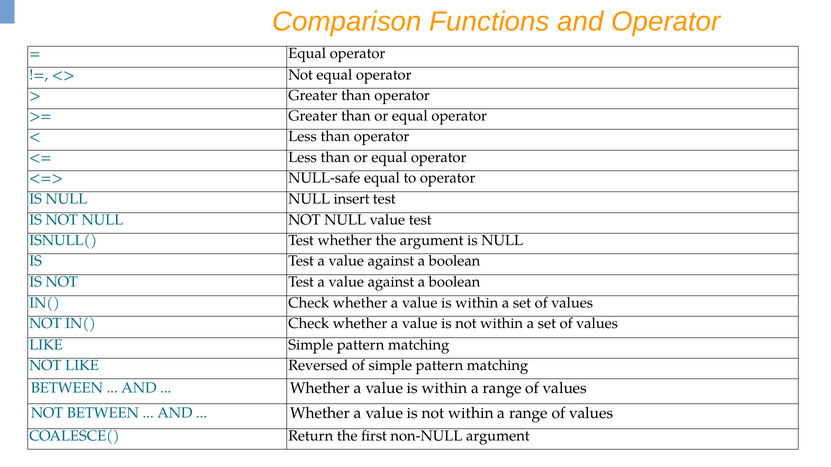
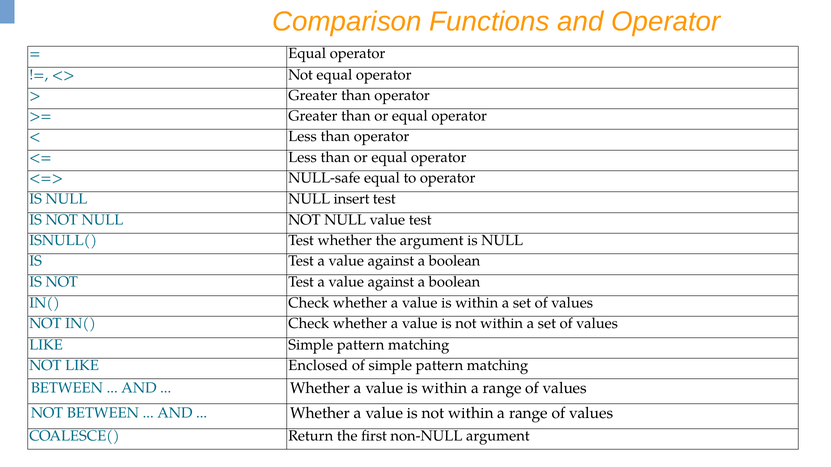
Reversed: Reversed -> Enclosed
